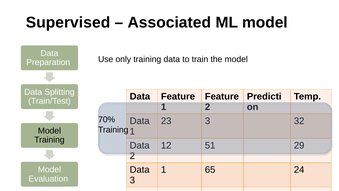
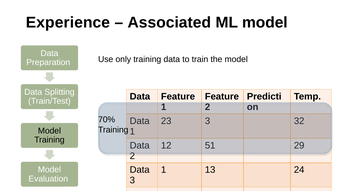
Supervised: Supervised -> Experience
1 65: 65 -> 13
